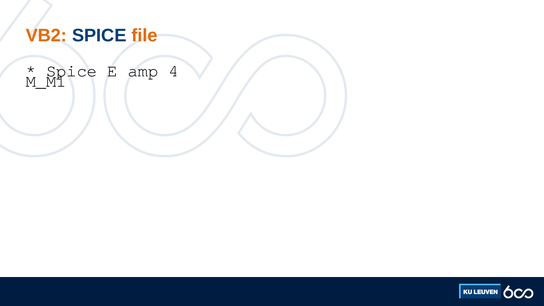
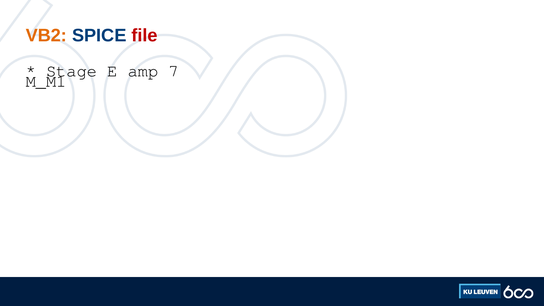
file colour: orange -> red
Spice at (72, 71): Spice -> Stage
4: 4 -> 7
